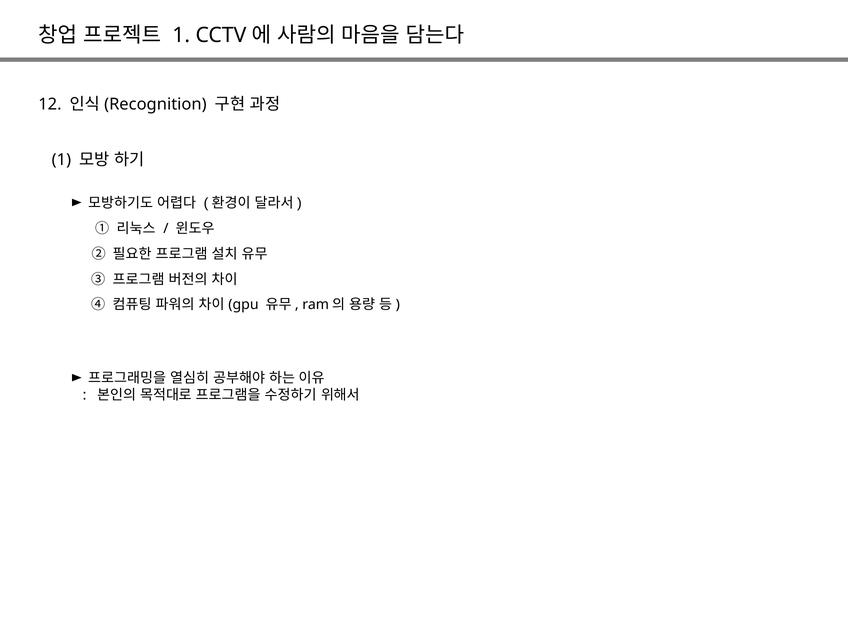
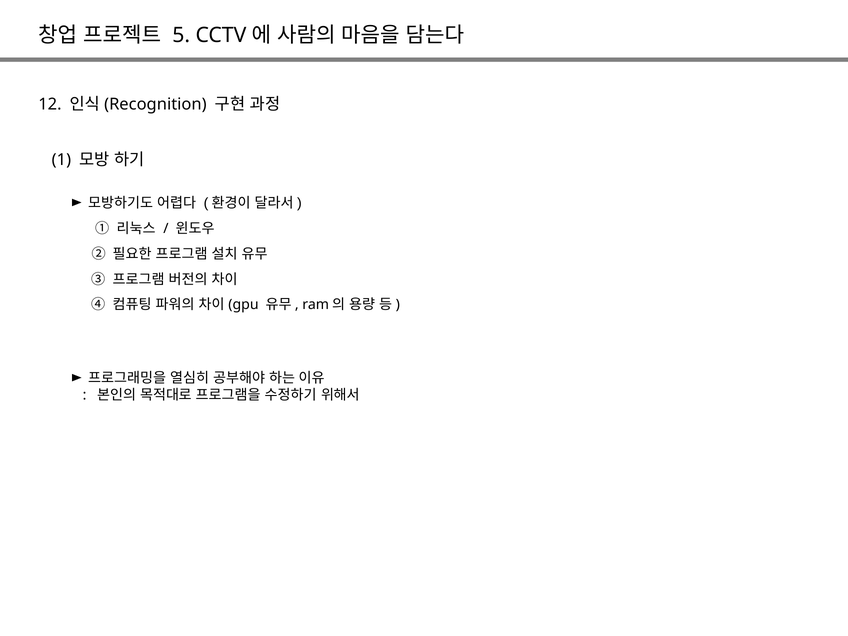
1 at (181, 35): 1 -> 5
